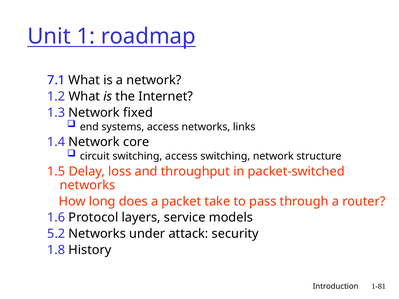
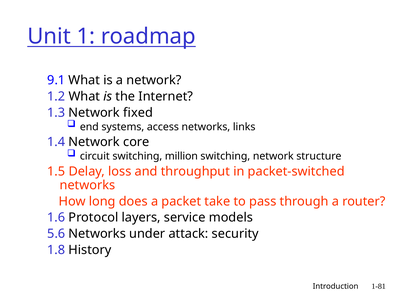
7.1: 7.1 -> 9.1
switching access: access -> million
5.2: 5.2 -> 5.6
